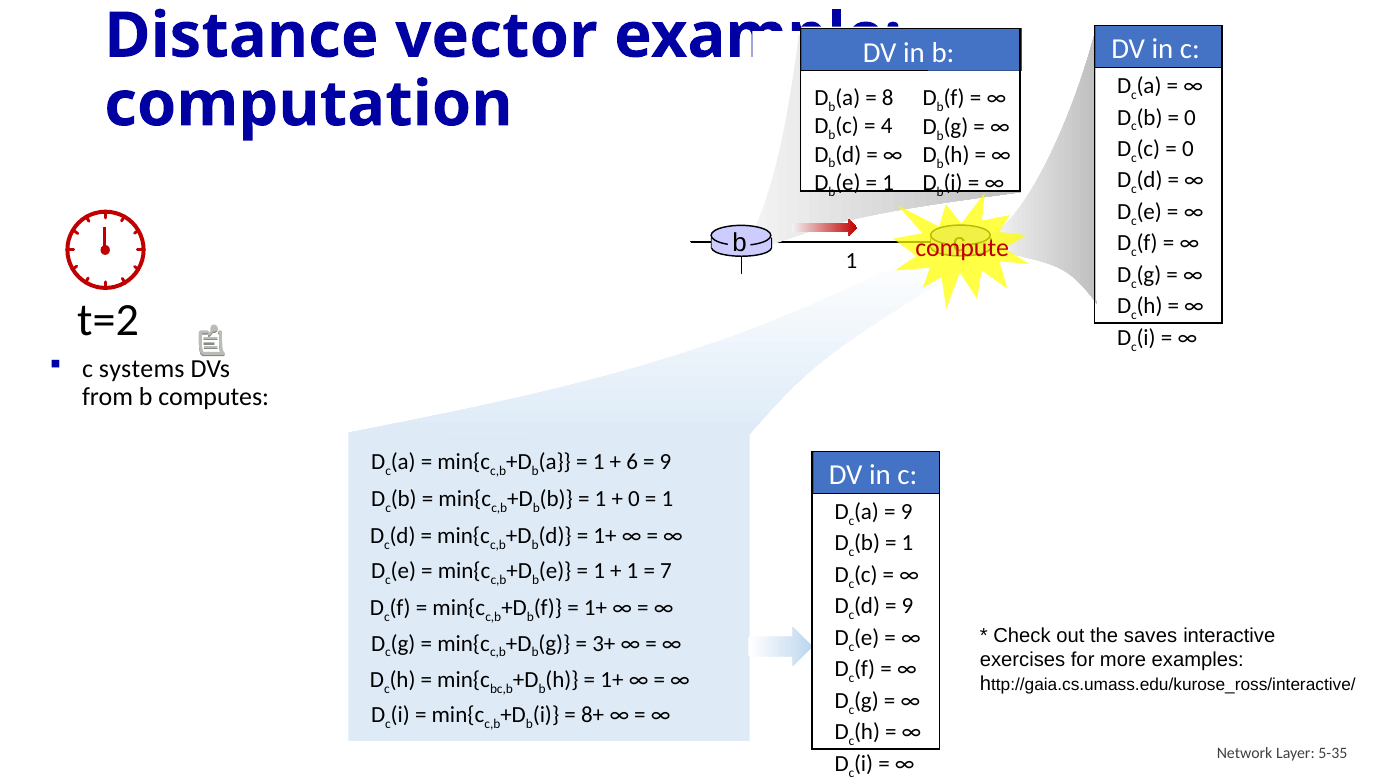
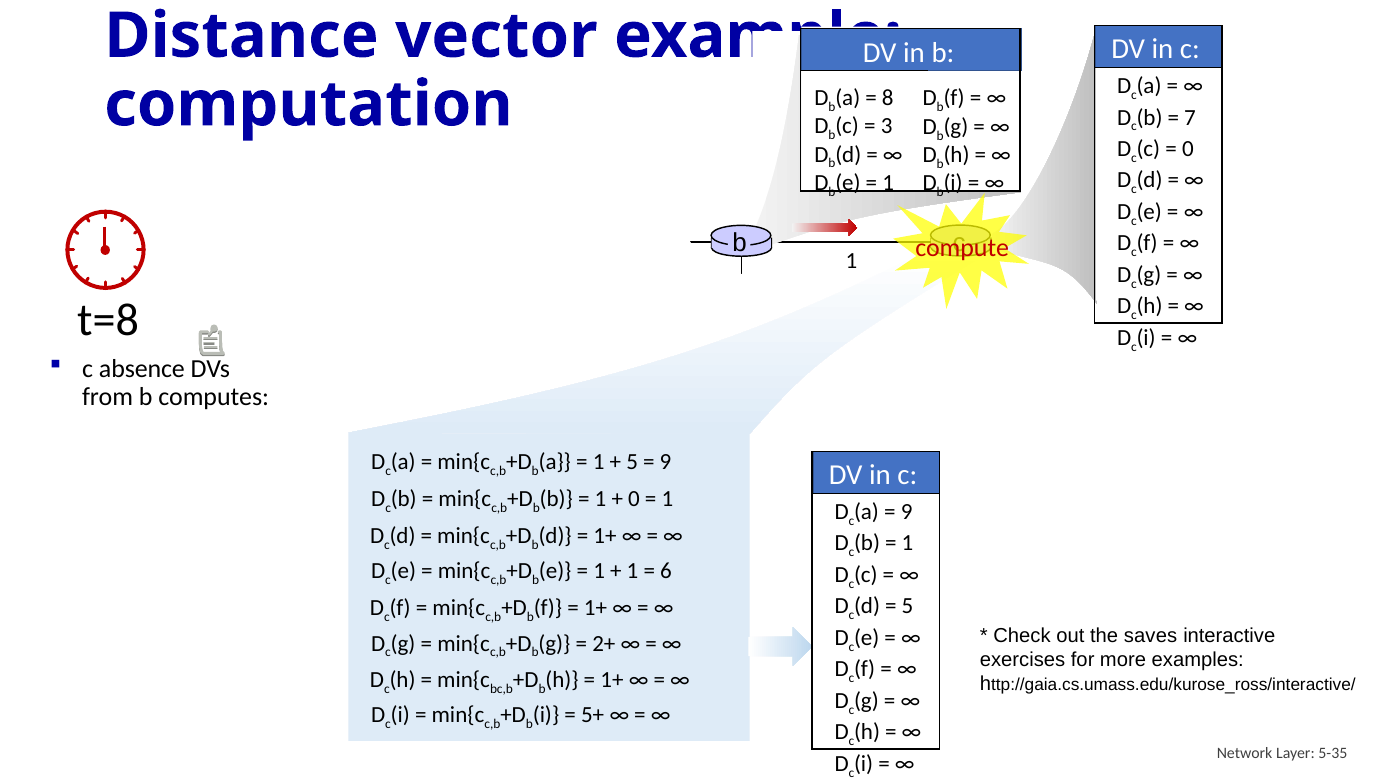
0 at (1190, 117): 0 -> 7
4: 4 -> 3
t=2: t=2 -> t=8
systems: systems -> absence
6 at (632, 462): 6 -> 5
7: 7 -> 6
9 at (908, 606): 9 -> 5
3+: 3+ -> 2+
8+: 8+ -> 5+
